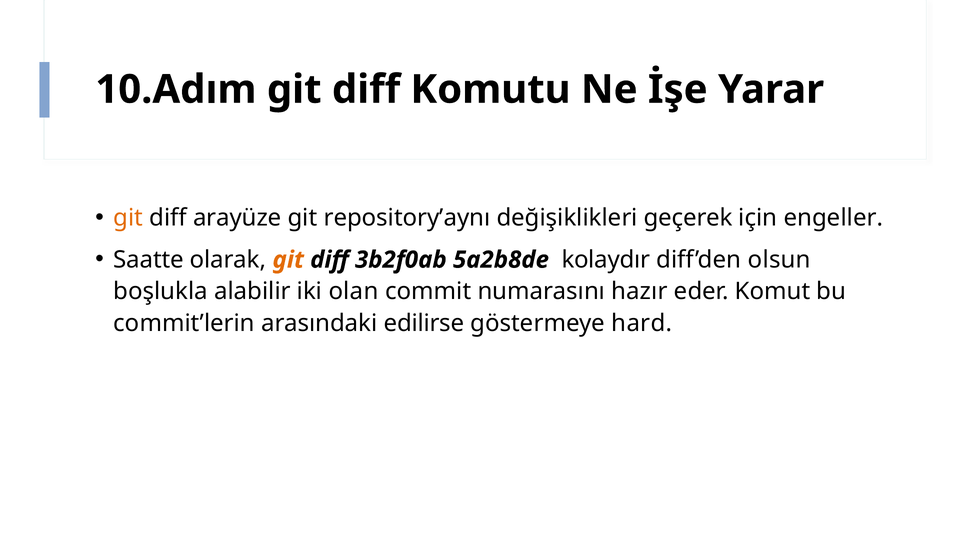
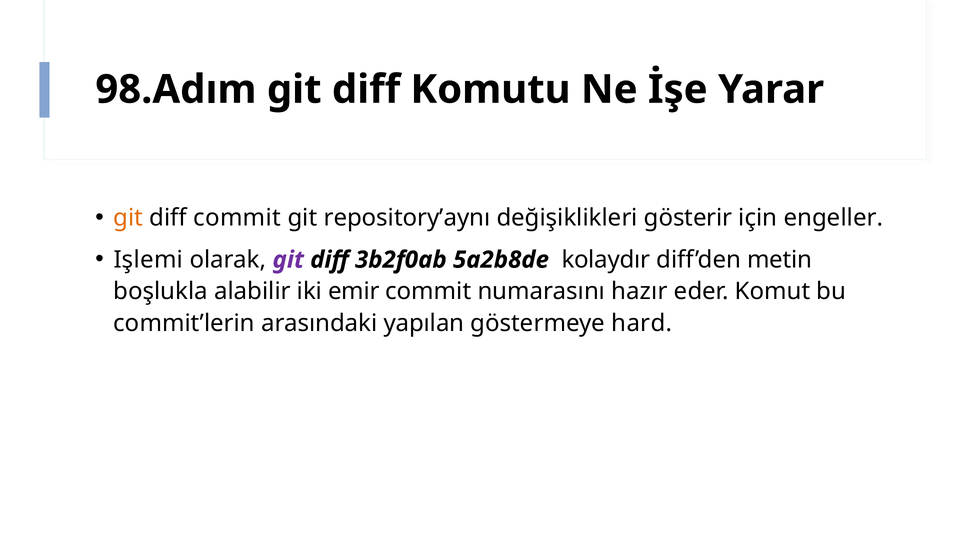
10.Adım: 10.Adım -> 98.Adım
diff arayüze: arayüze -> commit
geçerek: geçerek -> gösterir
Saatte: Saatte -> Işlemi
git at (288, 260) colour: orange -> purple
olsun: olsun -> metin
olan: olan -> emir
edilirse: edilirse -> yapılan
